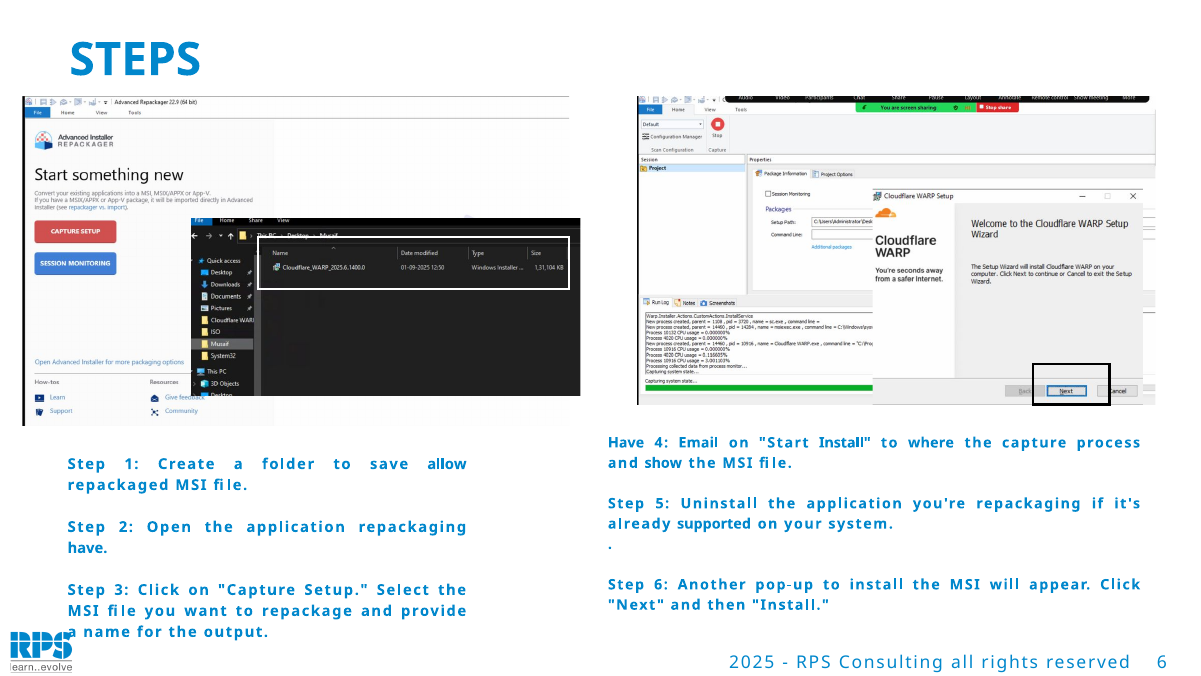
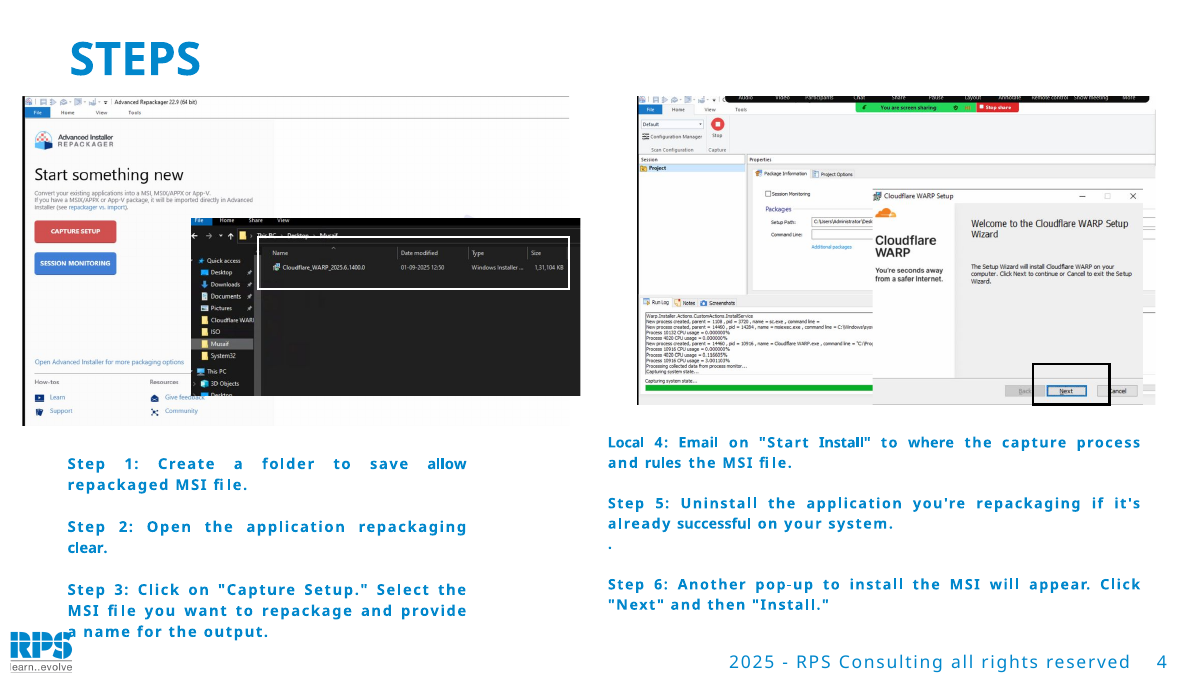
Have at (626, 442): Have -> Local
show: show -> rules
supported: supported -> successful
have at (87, 548): have -> clear
reserved 6: 6 -> 4
